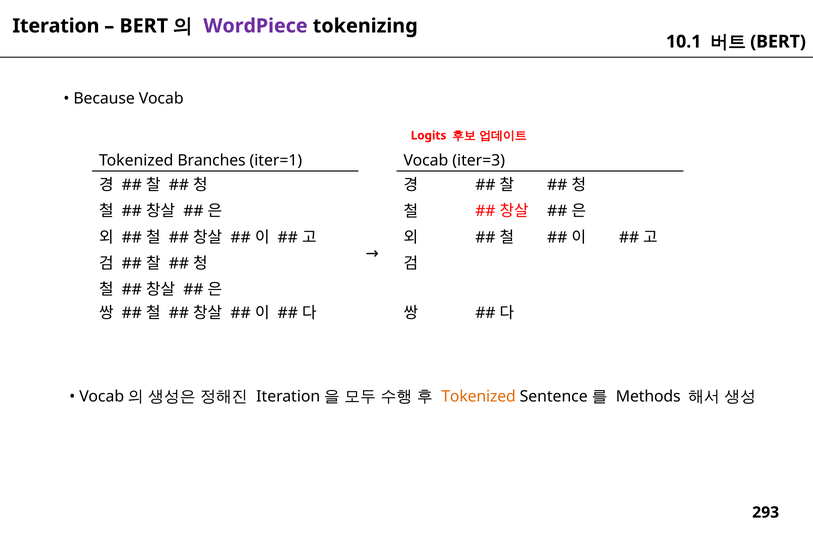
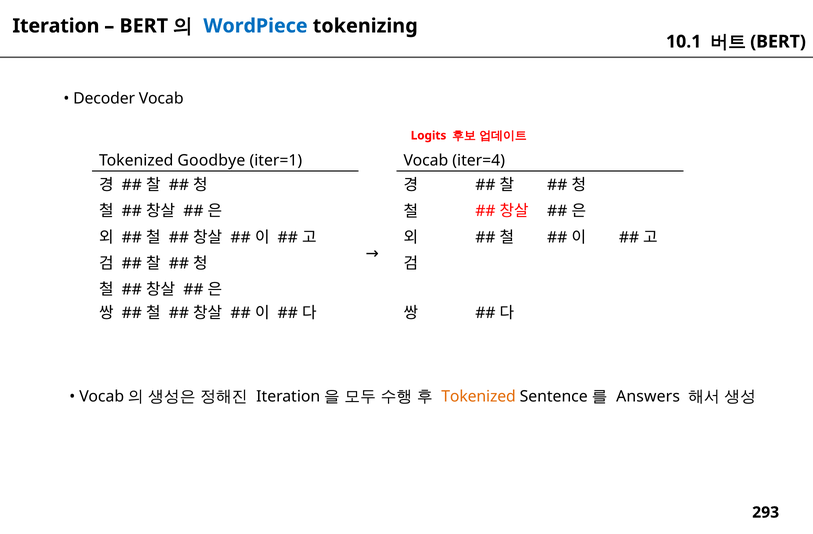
WordPiece colour: purple -> blue
Because: Because -> Decoder
Branches: Branches -> Goodbye
iter=3: iter=3 -> iter=4
Methods: Methods -> Answers
